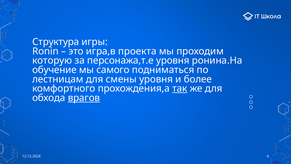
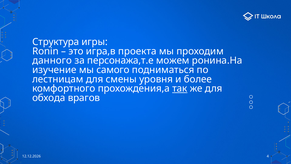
которую: которую -> данного
персонажа,т.е уровня: уровня -> можем
обучение: обучение -> изучение
врагов underline: present -> none
